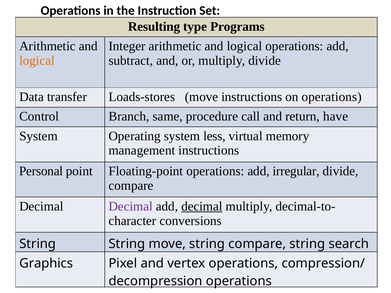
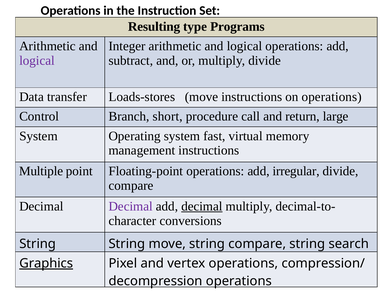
logical at (37, 61) colour: orange -> purple
same: same -> short
have: have -> large
less: less -> fast
Personal: Personal -> Multiple
Graphics underline: none -> present
